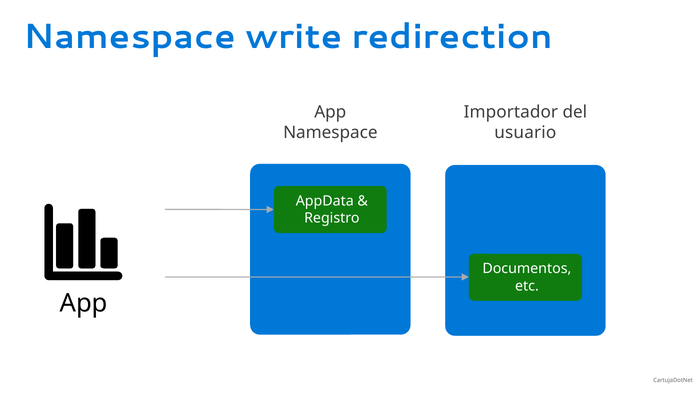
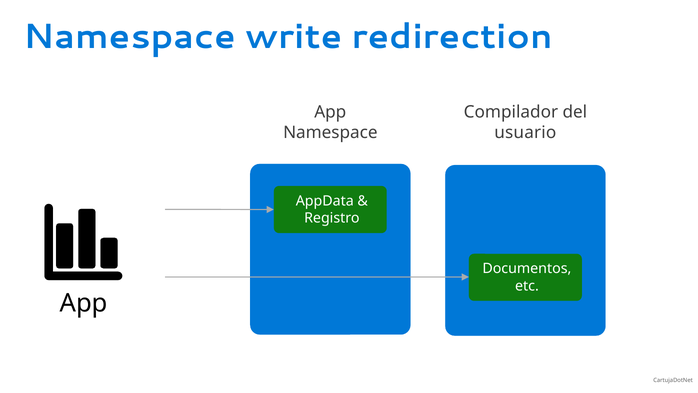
Importador: Importador -> Compilador
